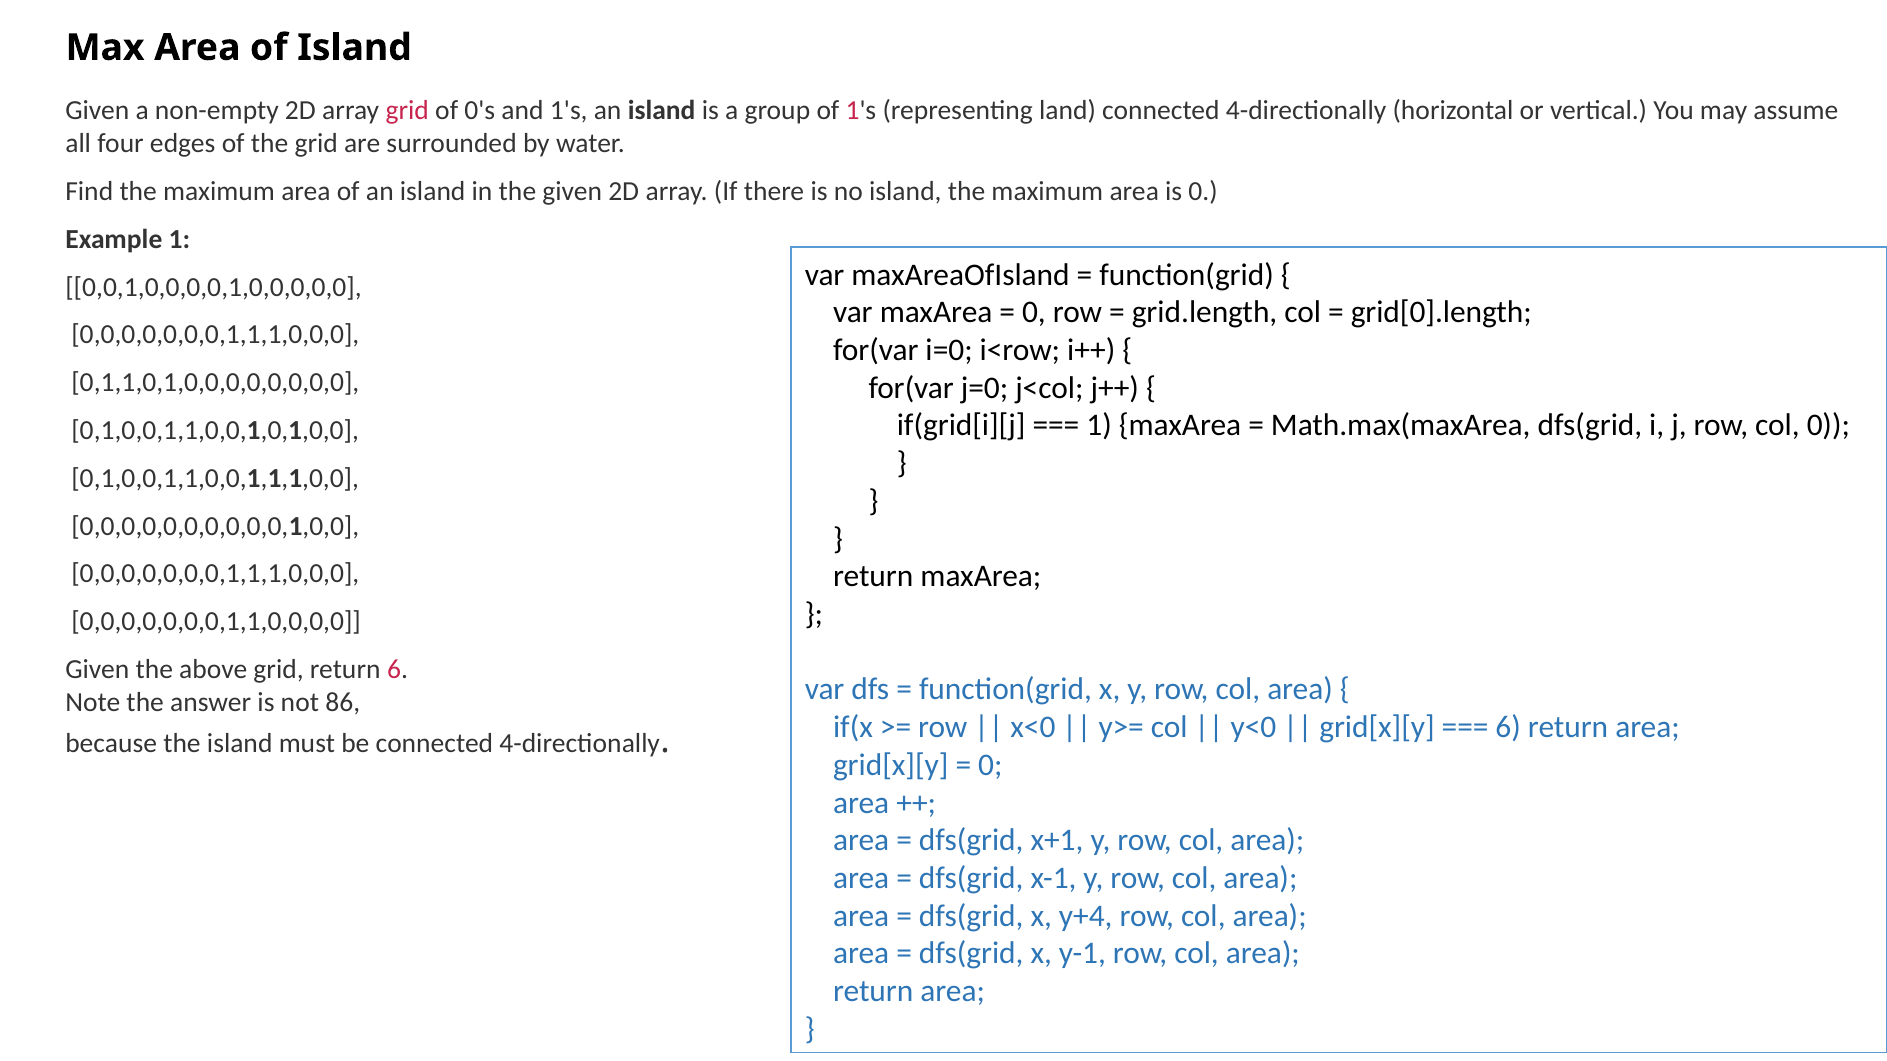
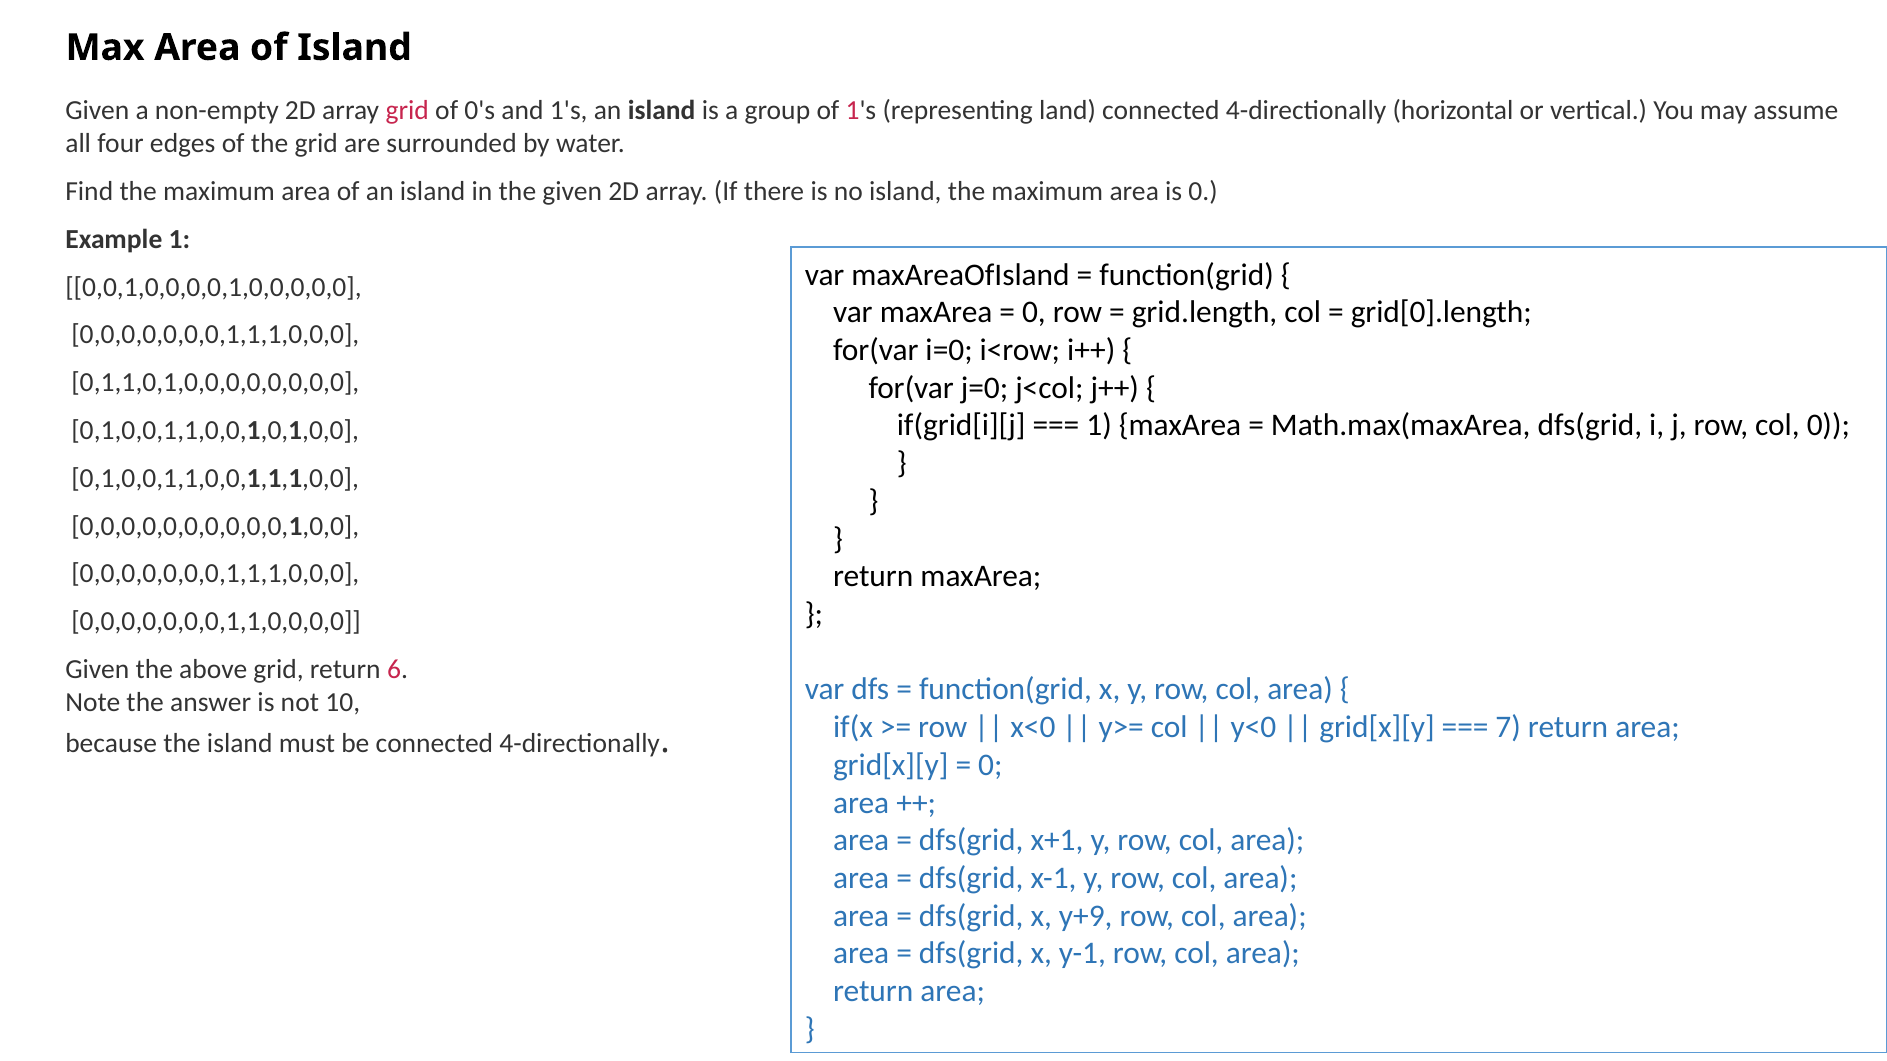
86: 86 -> 10
6 at (1508, 728): 6 -> 7
y+4: y+4 -> y+9
